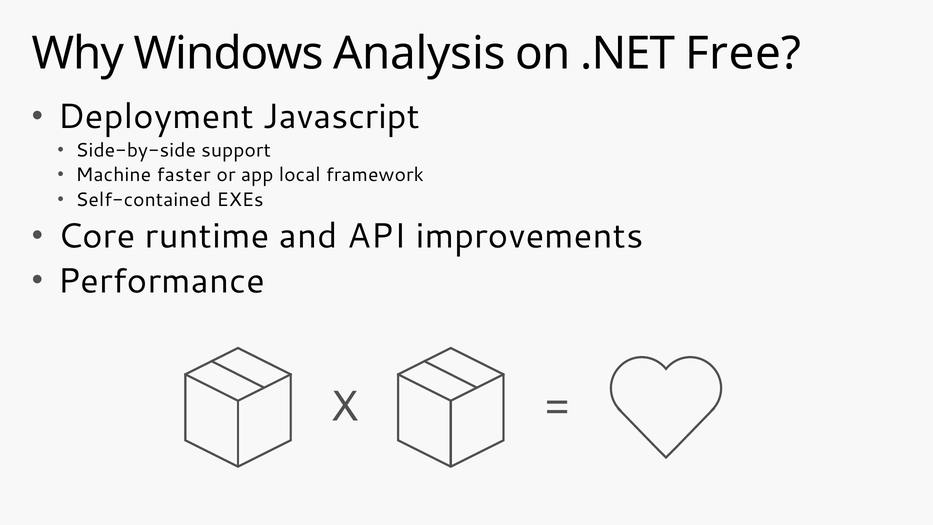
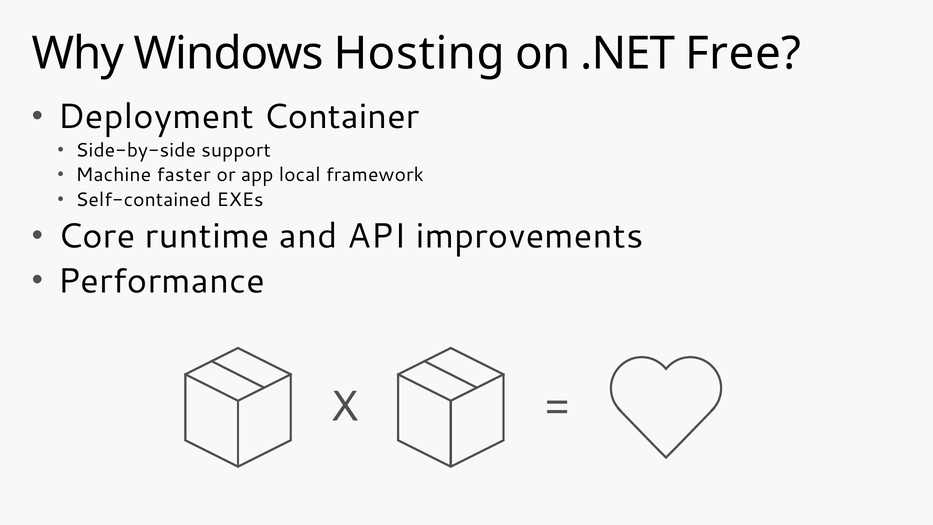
Analysis: Analysis -> Hosting
Javascript: Javascript -> Container
